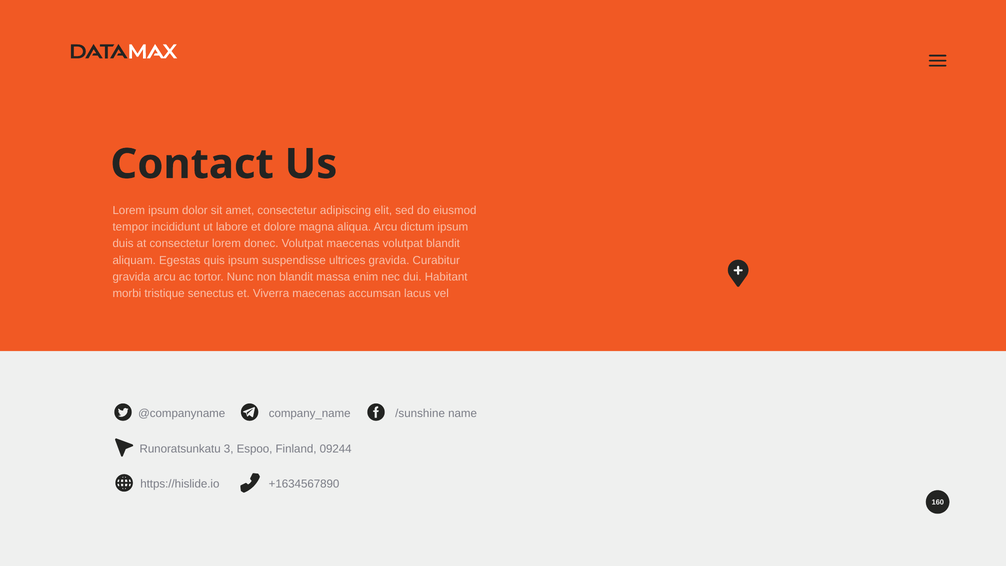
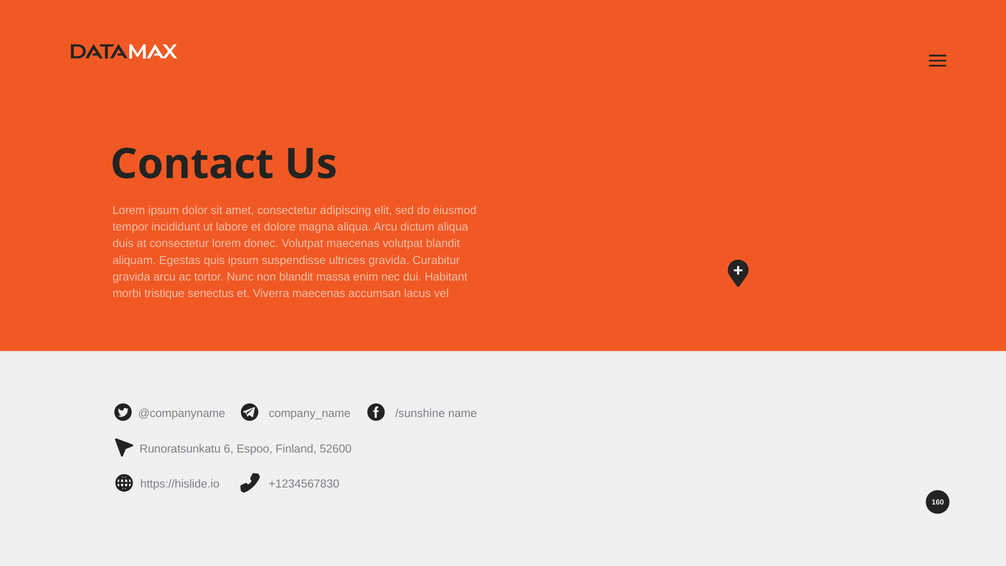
dictum ipsum: ipsum -> aliqua
3: 3 -> 6
09244: 09244 -> 52600
+1634567890: +1634567890 -> +1234567830
